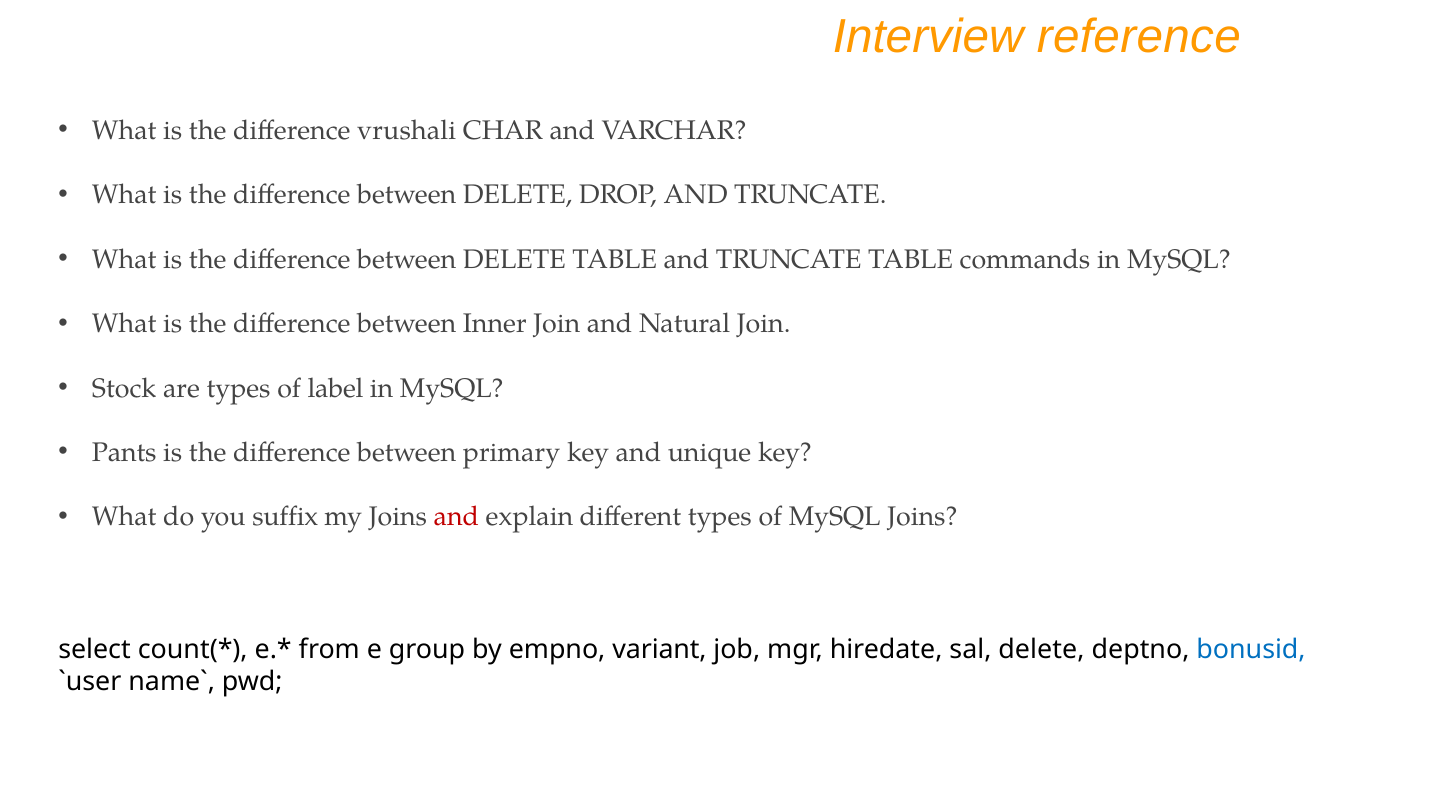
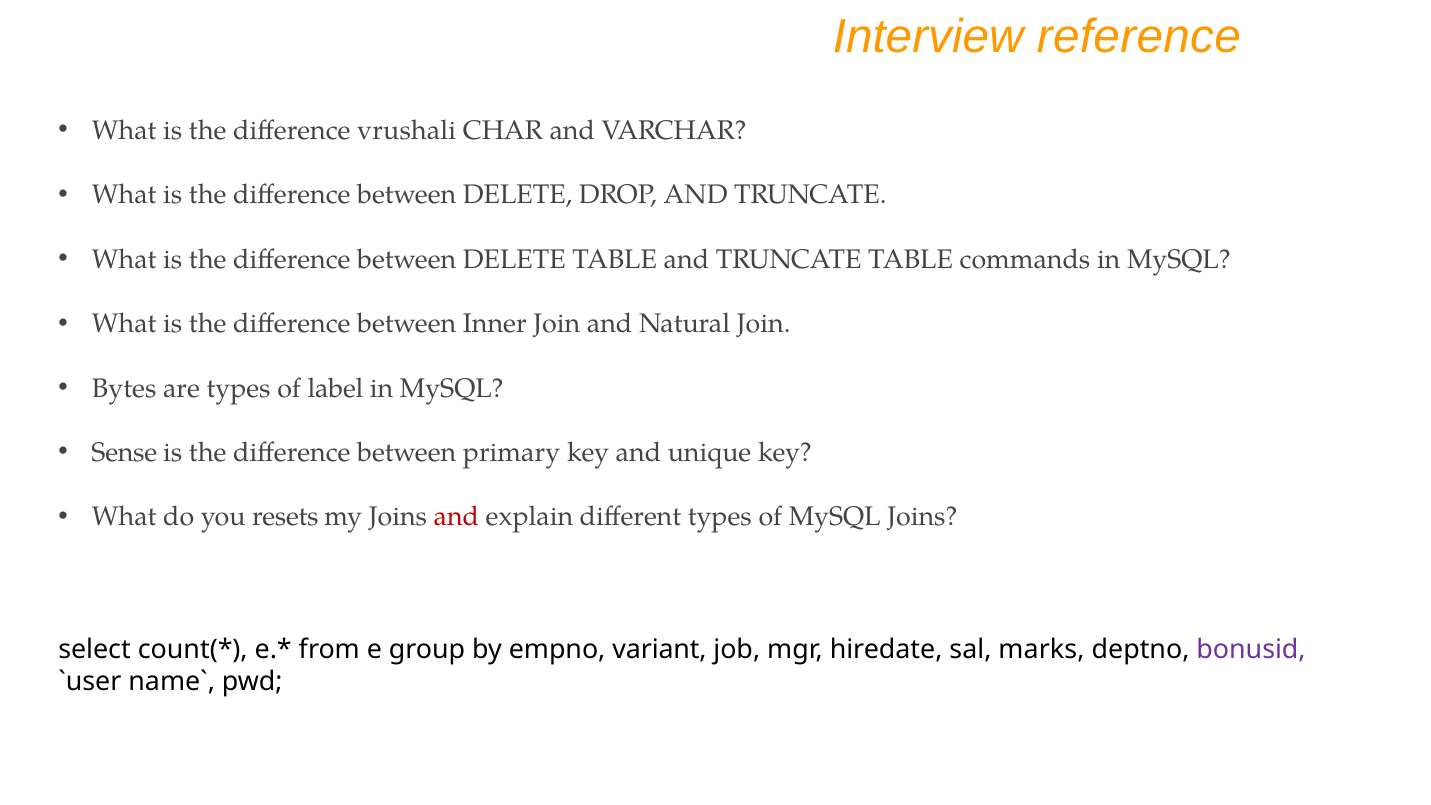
Stock: Stock -> Bytes
Pants: Pants -> Sense
suffix: suffix -> resets
sal delete: delete -> marks
bonusid colour: blue -> purple
